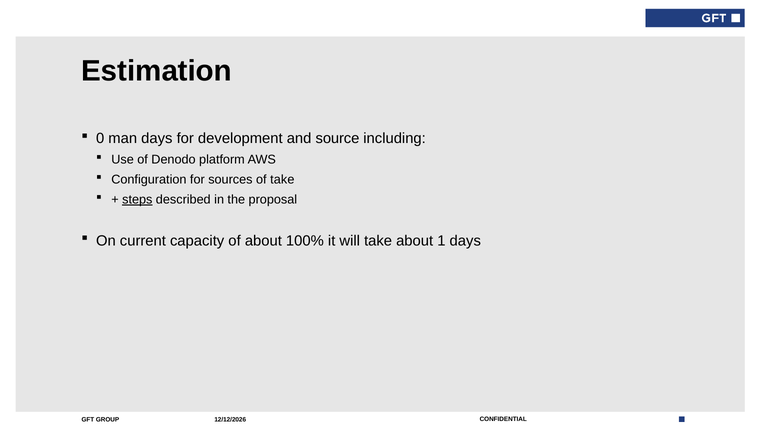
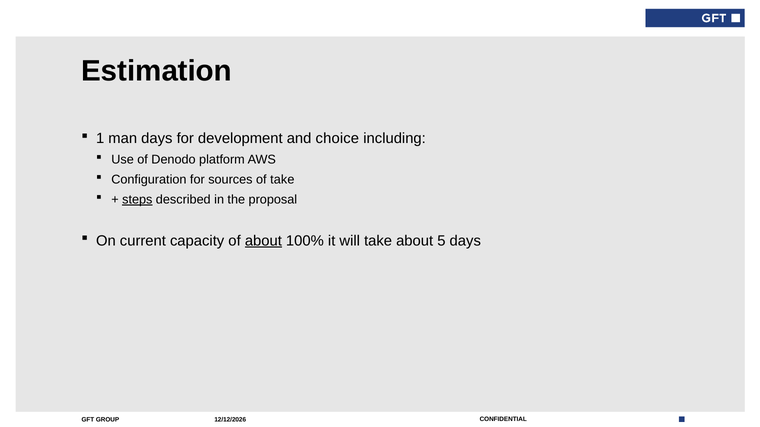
0: 0 -> 1
source: source -> choice
about at (263, 241) underline: none -> present
1: 1 -> 5
